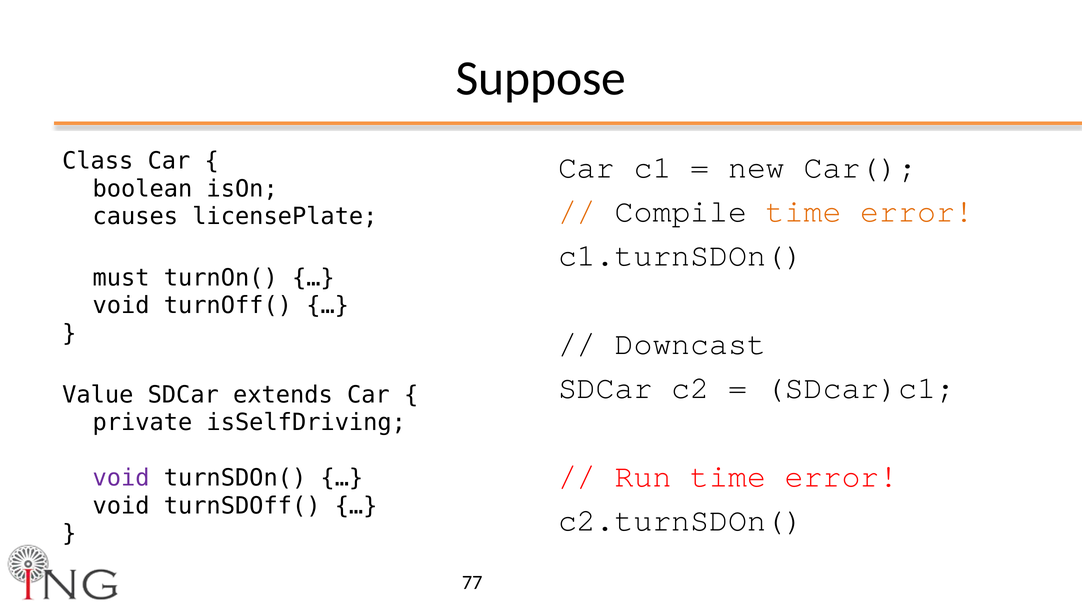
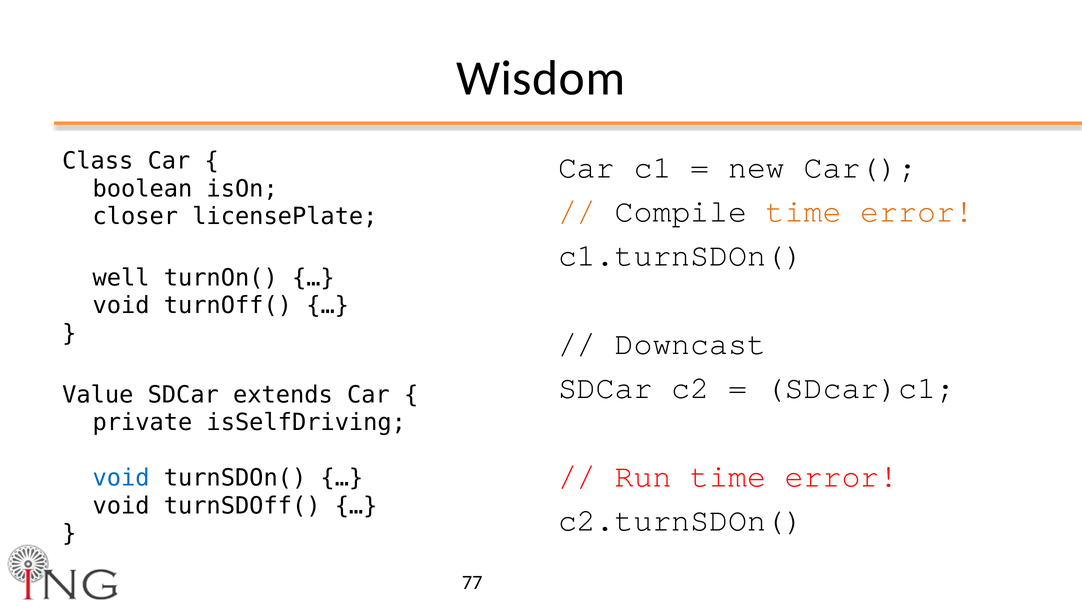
Suppose: Suppose -> Wisdom
causes: causes -> closer
must: must -> well
void at (121, 478) colour: purple -> blue
